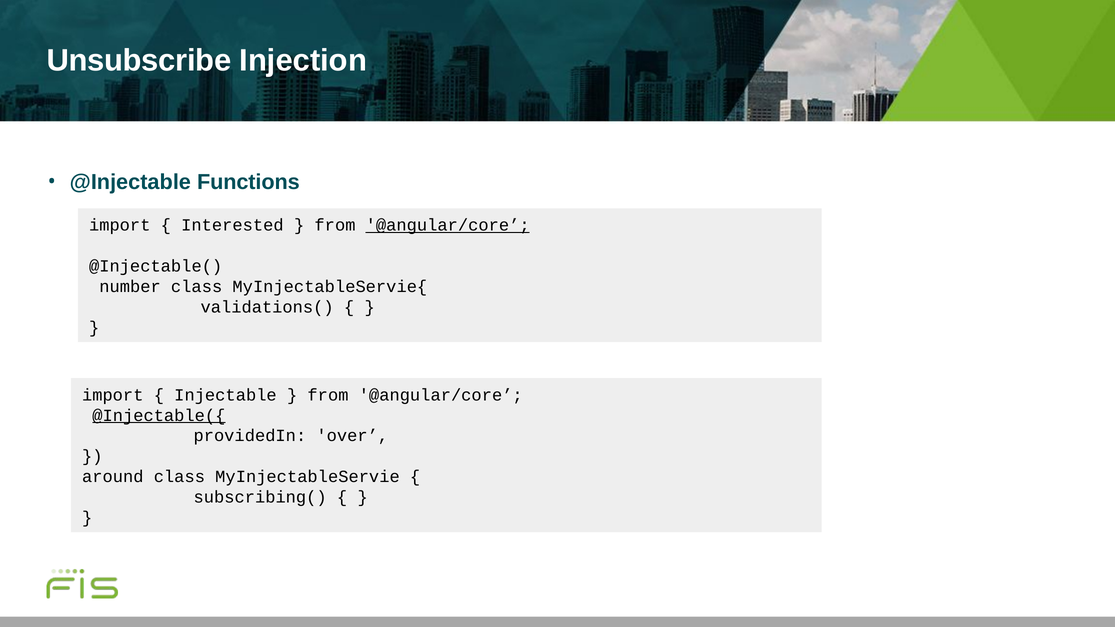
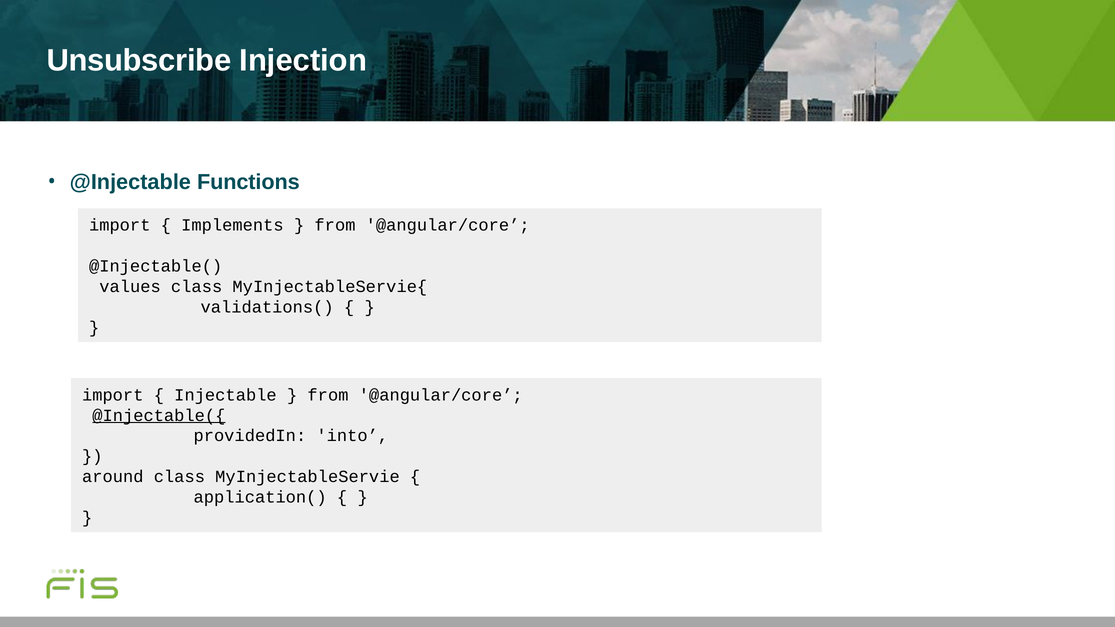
Interested: Interested -> Implements
@angular/core at (448, 225) underline: present -> none
number: number -> values
over: over -> into
subscribing(: subscribing( -> application(
